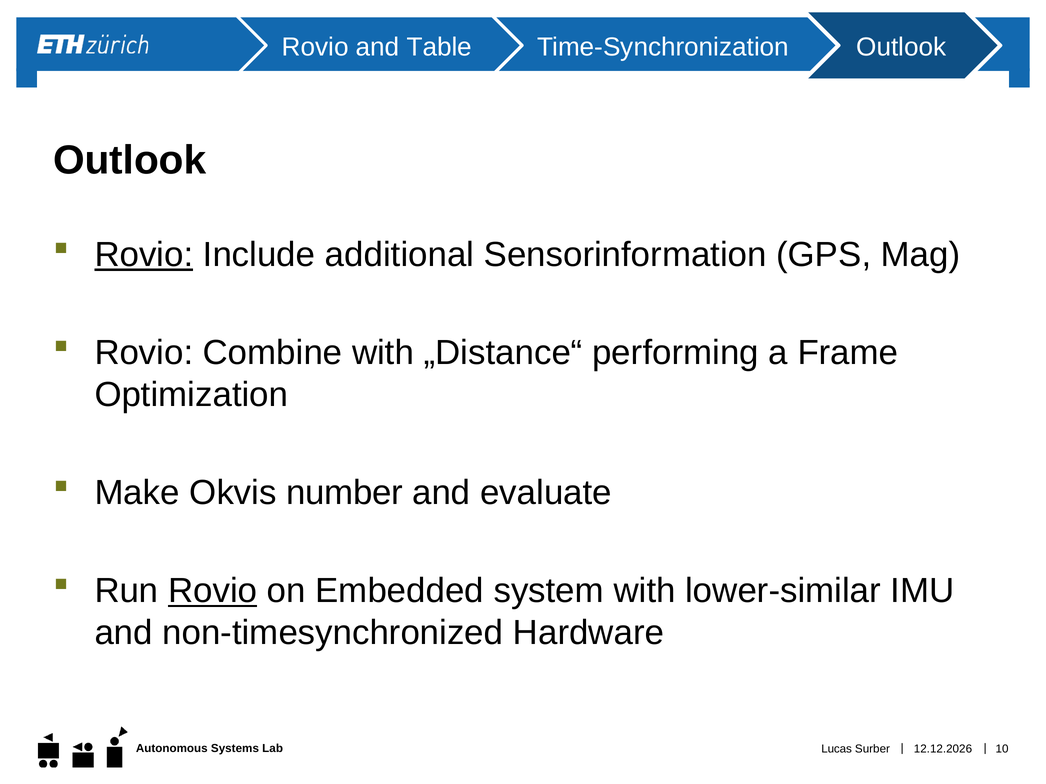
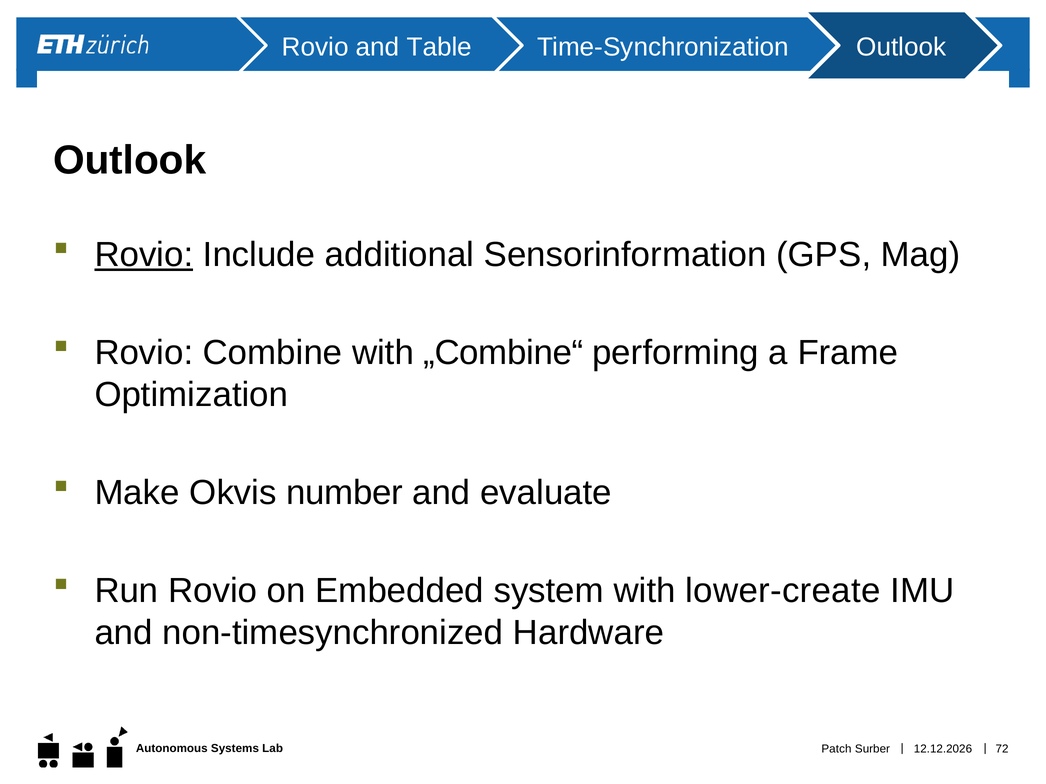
„Distance“: „Distance“ -> „Combine“
Rovio at (213, 591) underline: present -> none
lower-similar: lower-similar -> lower-create
Lucas: Lucas -> Patch
10: 10 -> 72
